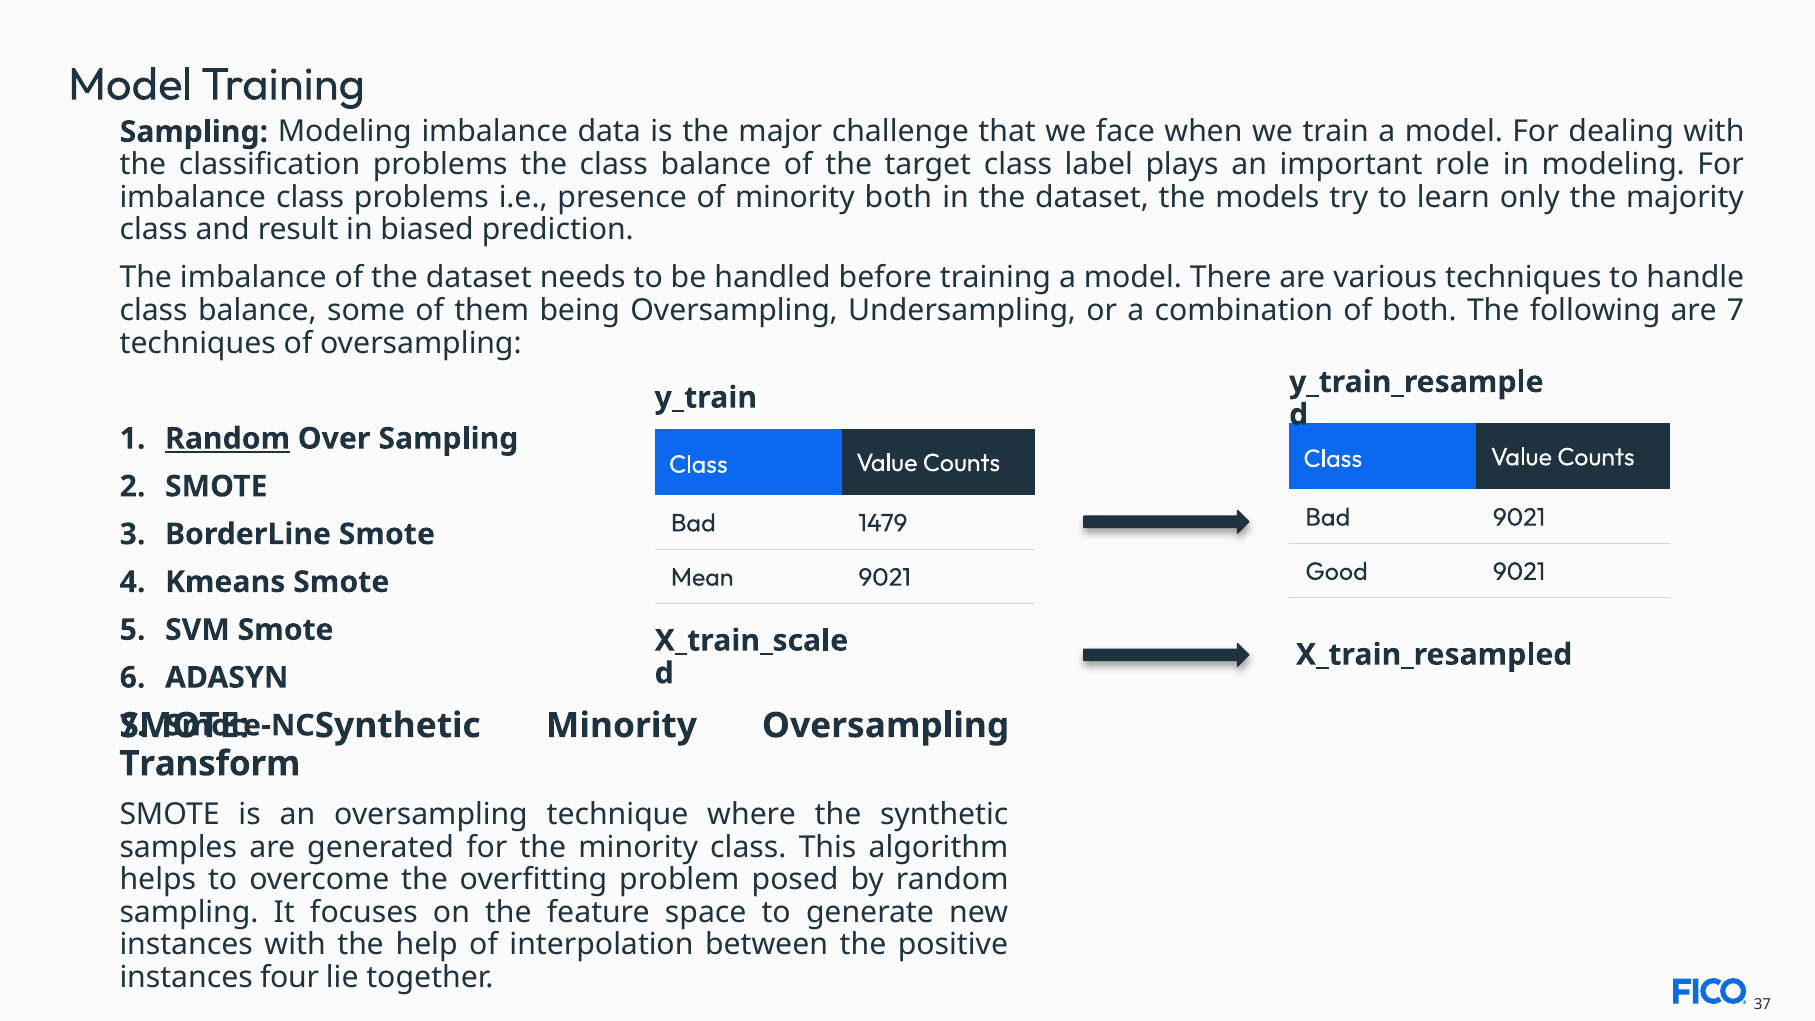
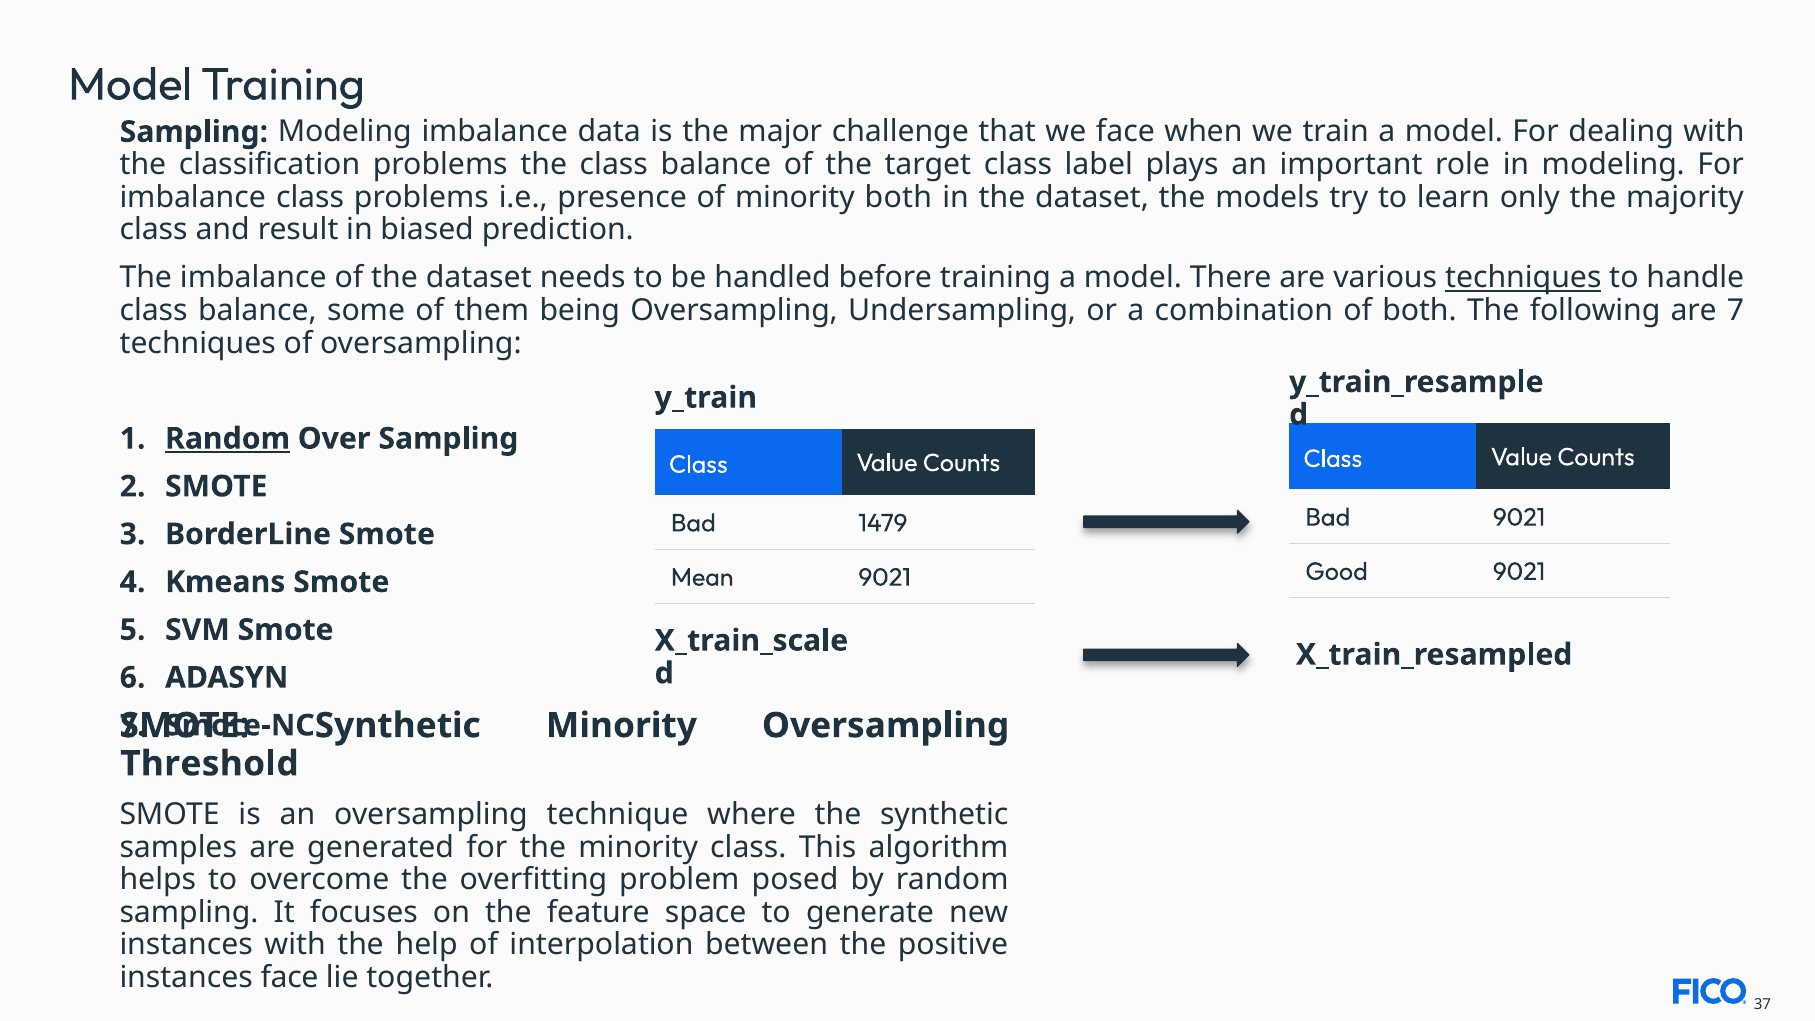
techniques at (1523, 278) underline: none -> present
Transform: Transform -> Threshold
instances four: four -> face
